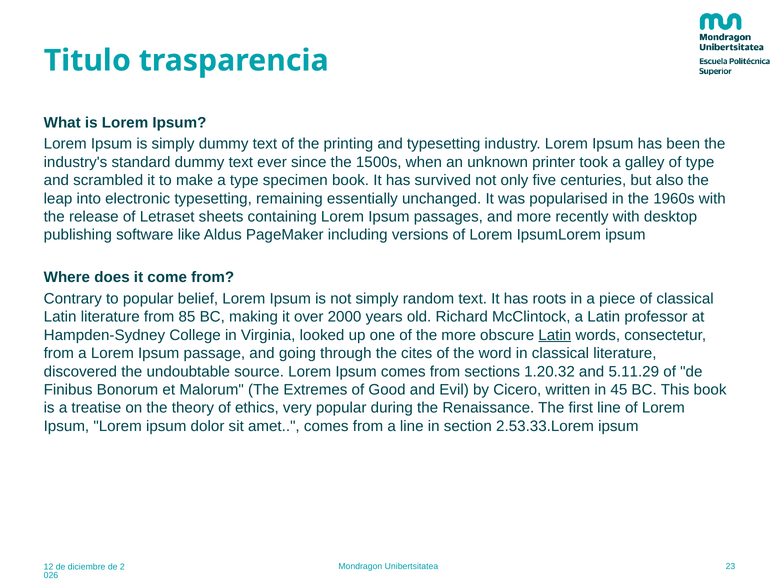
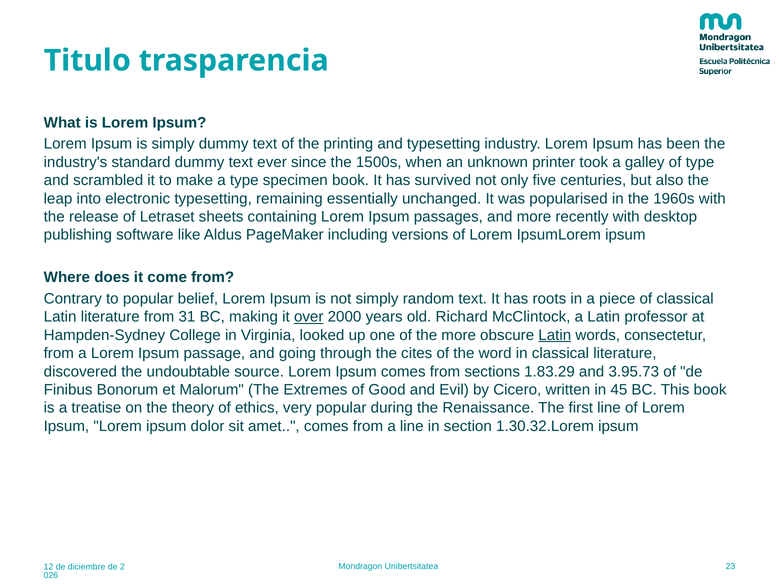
85: 85 -> 31
over underline: none -> present
1.20.32: 1.20.32 -> 1.83.29
5.11.29: 5.11.29 -> 3.95.73
2.53.33.Lorem: 2.53.33.Lorem -> 1.30.32.Lorem
